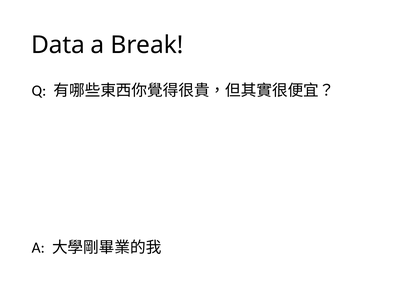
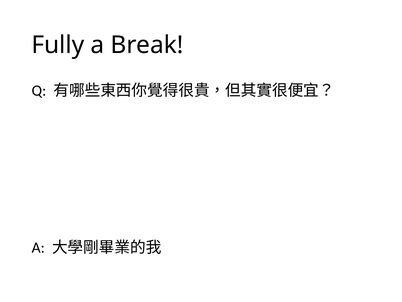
Data: Data -> Fully
